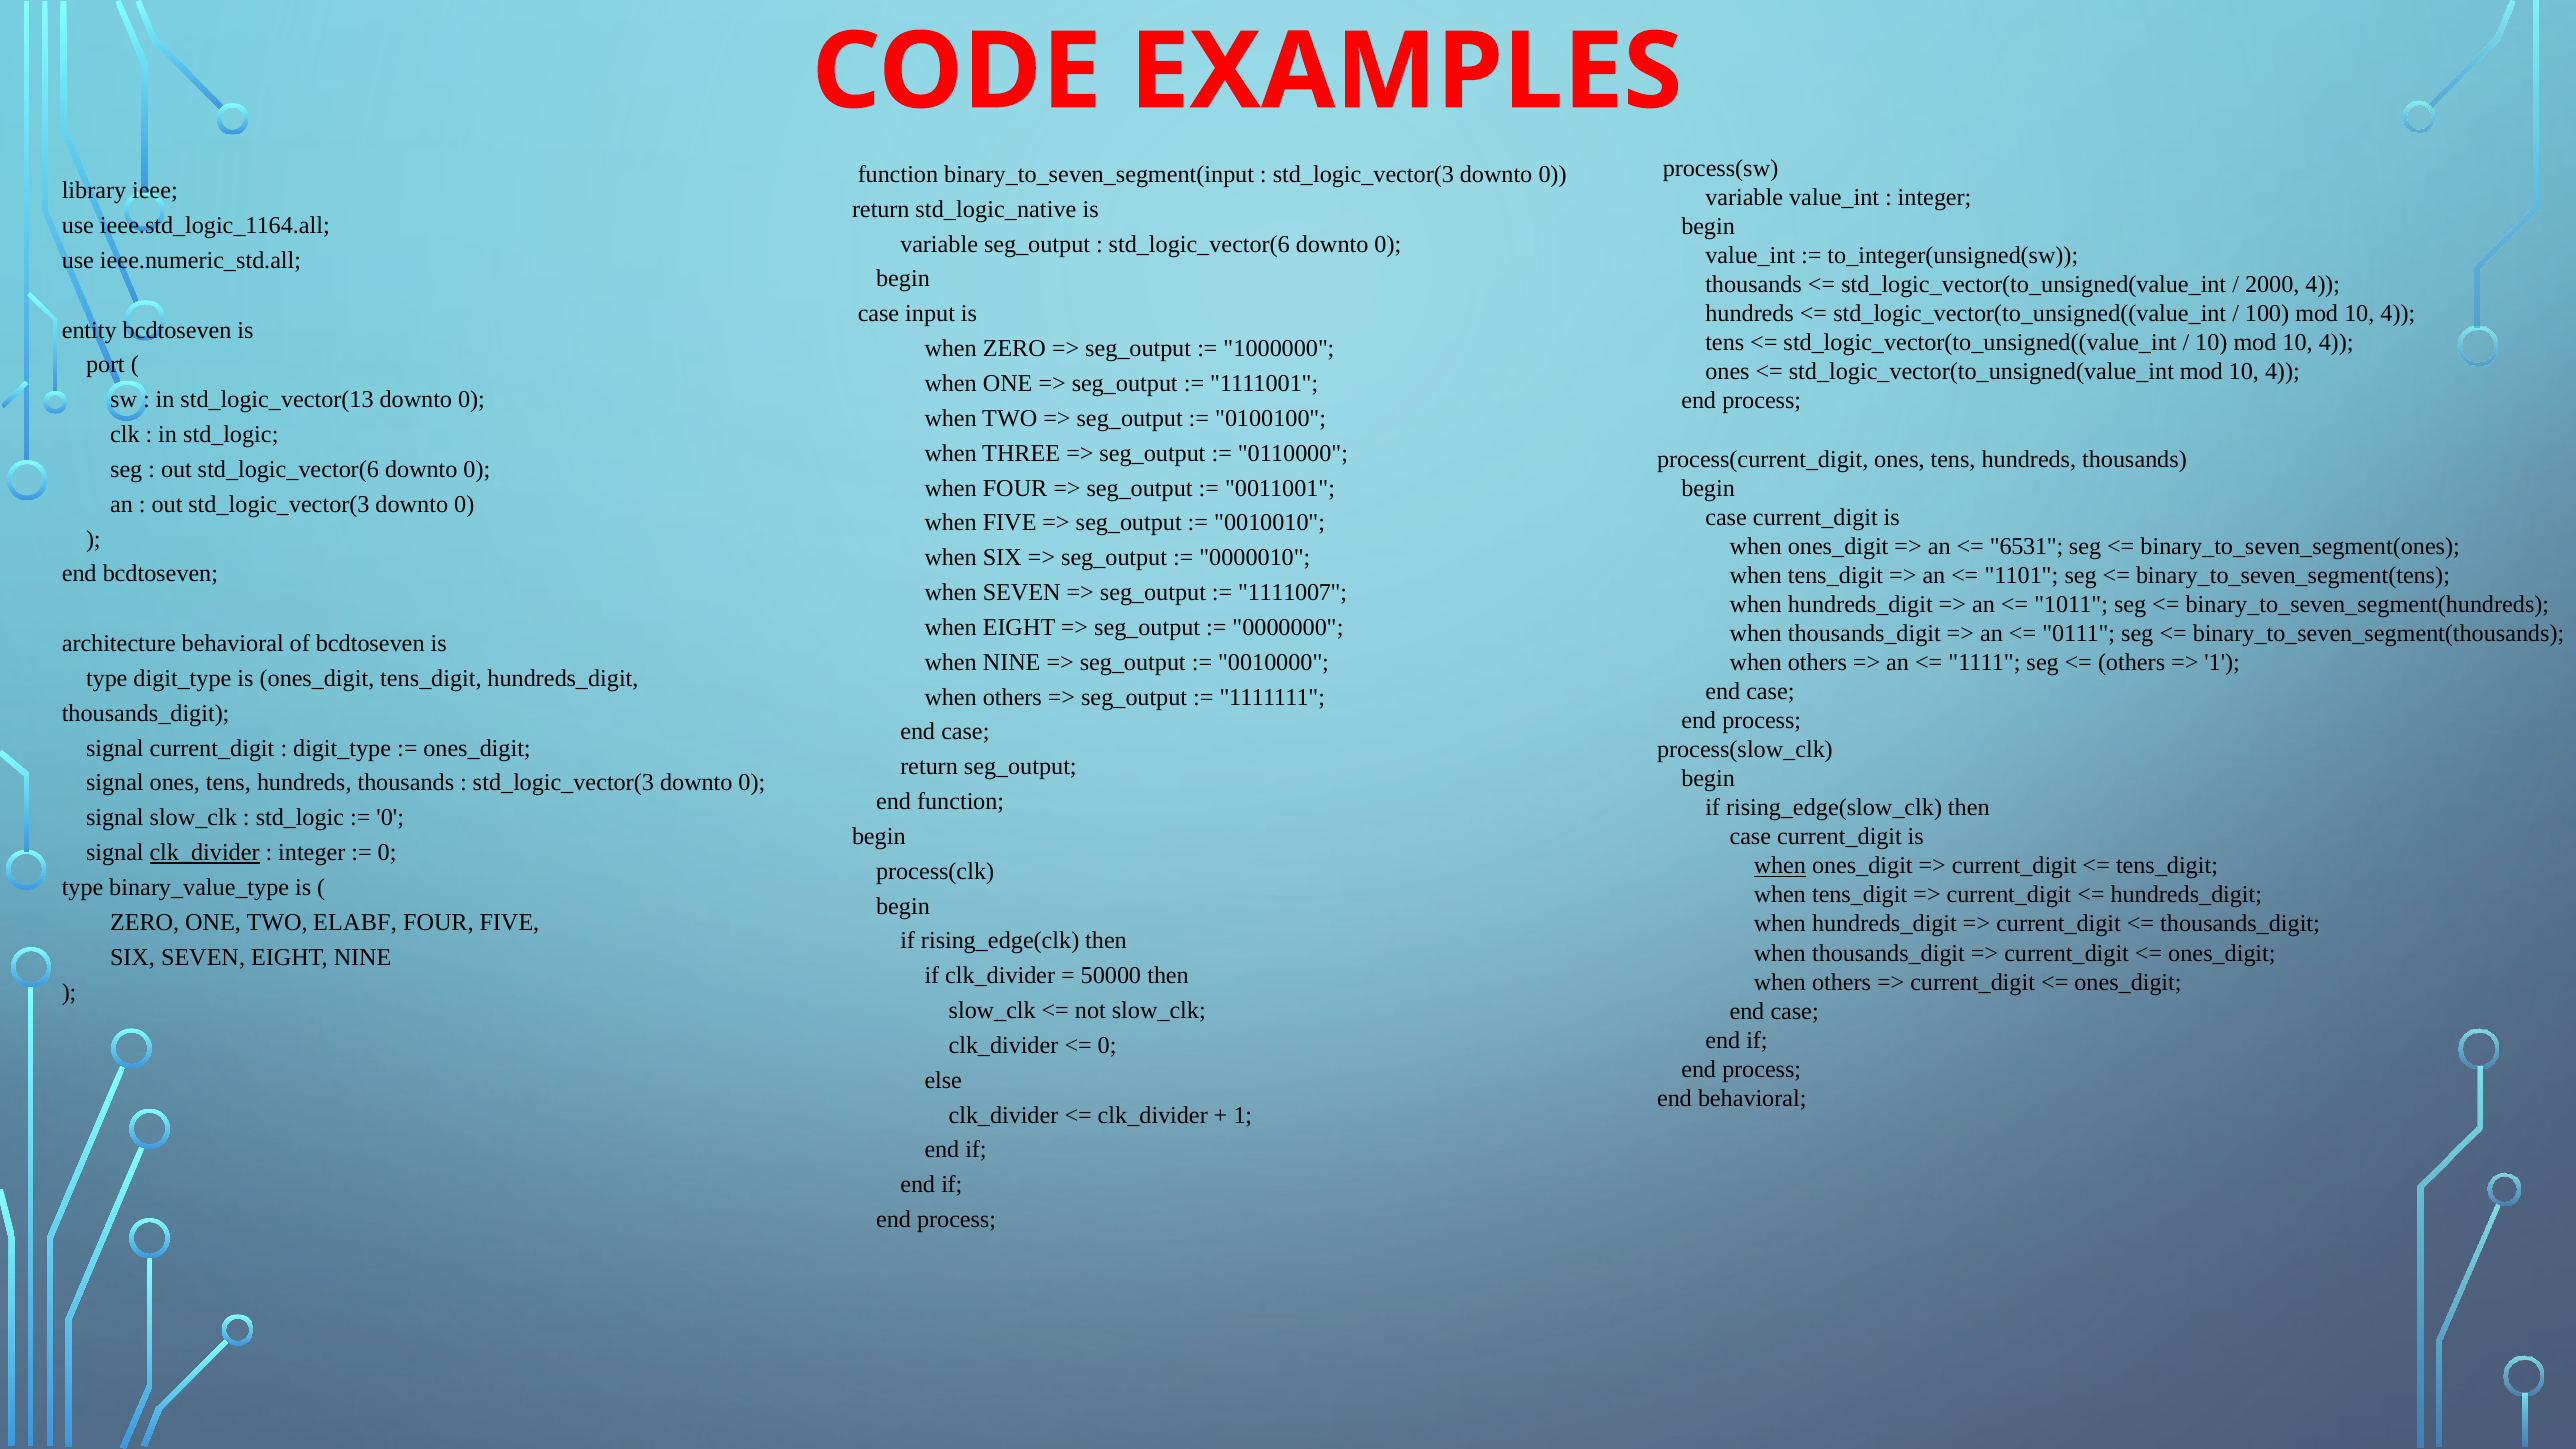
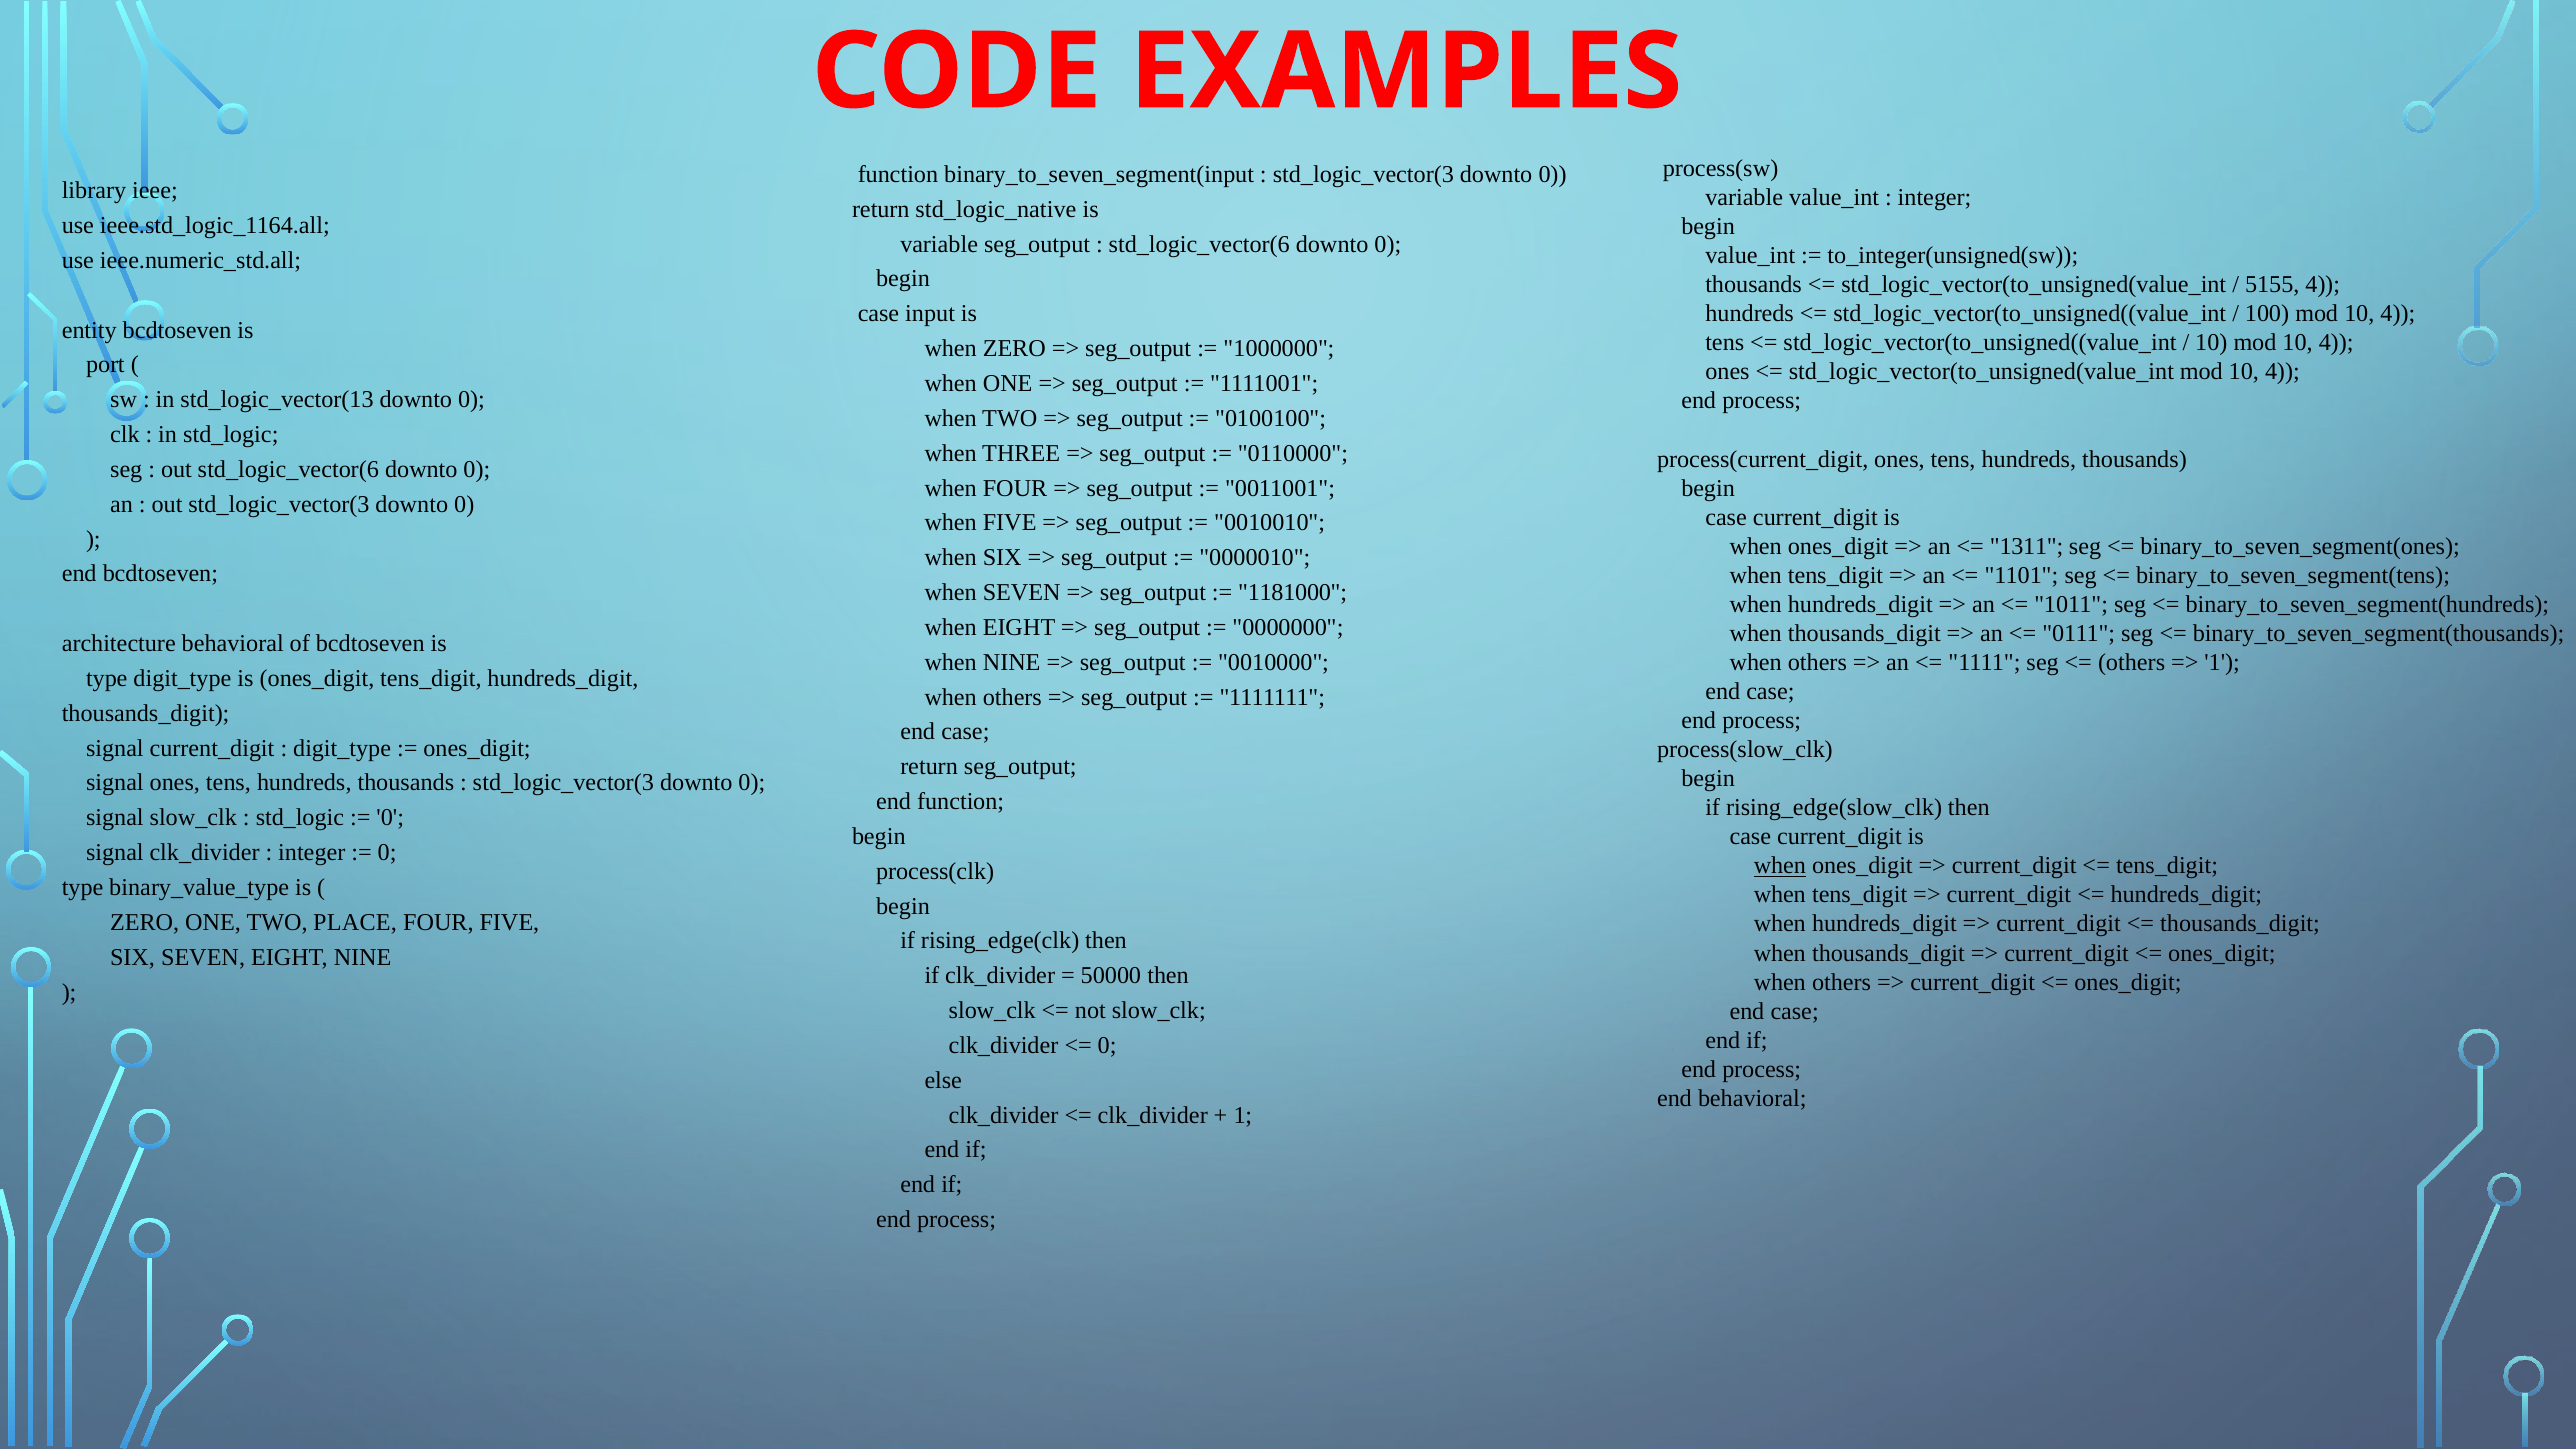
2000: 2000 -> 5155
6531: 6531 -> 1311
1111007: 1111007 -> 1181000
clk_divider at (205, 853) underline: present -> none
ELABF: ELABF -> PLACE
